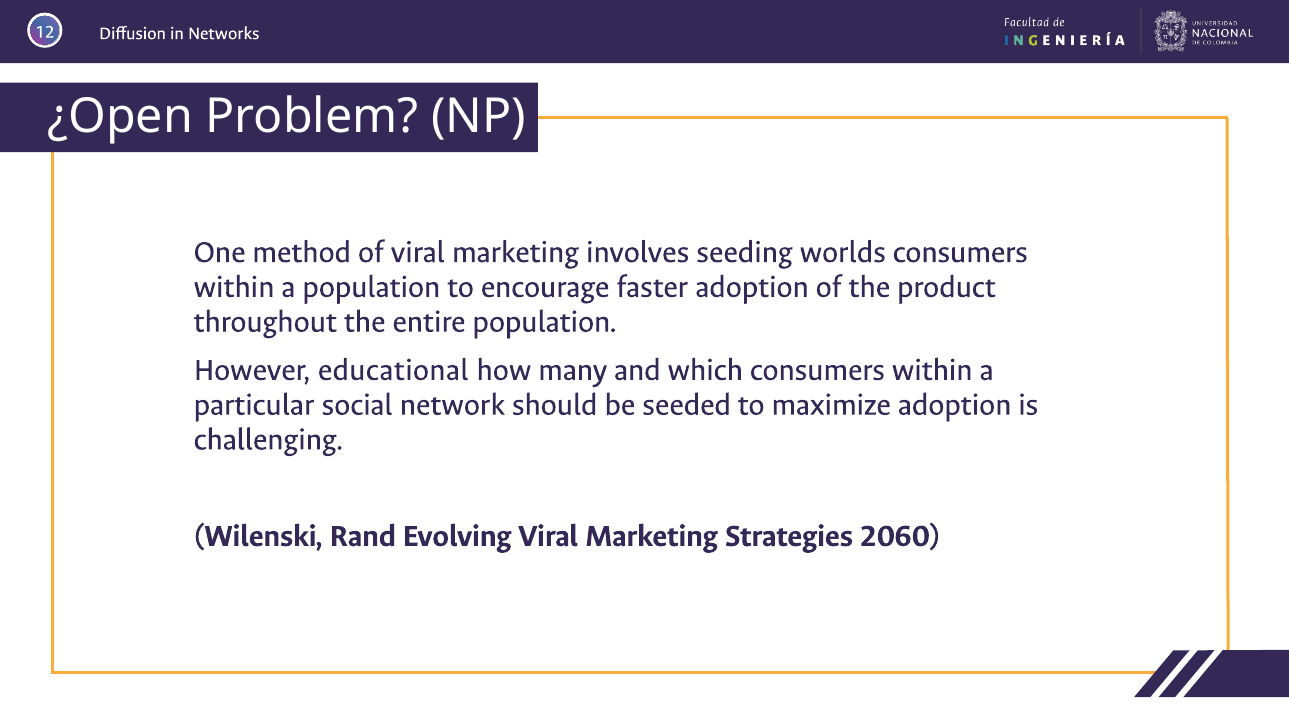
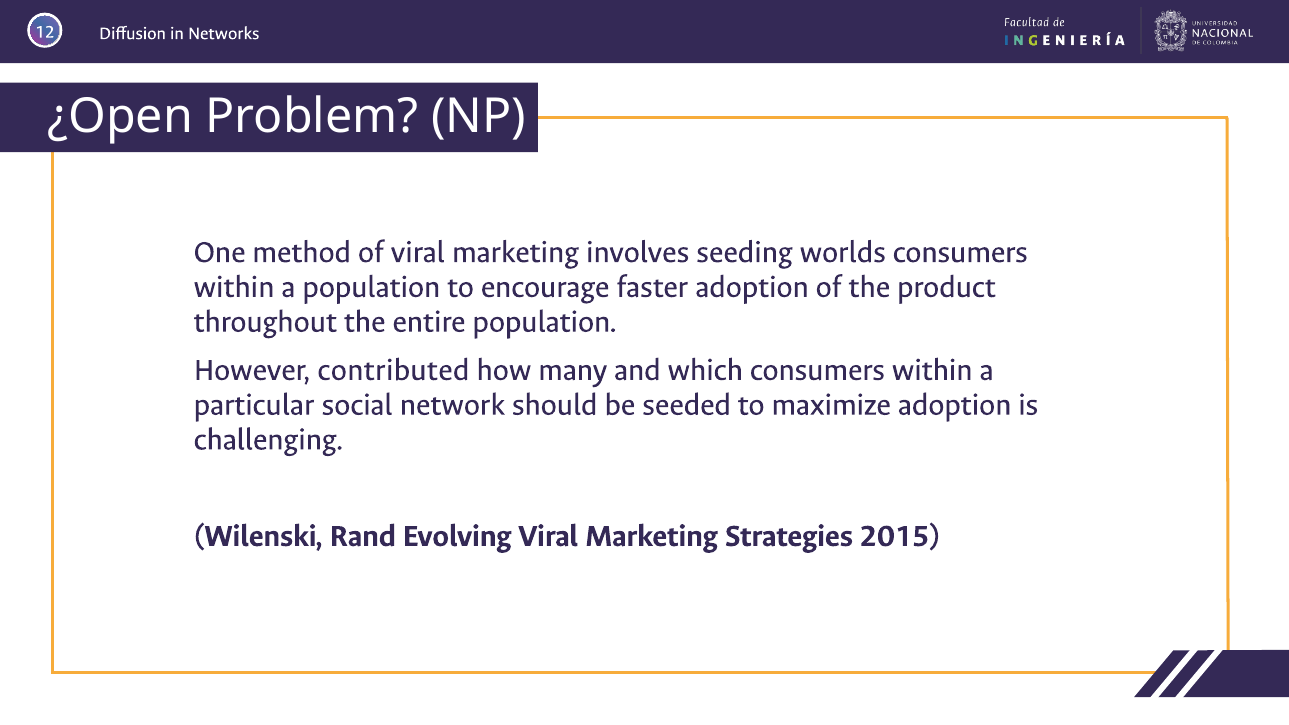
educational: educational -> contributed
2060: 2060 -> 2015
